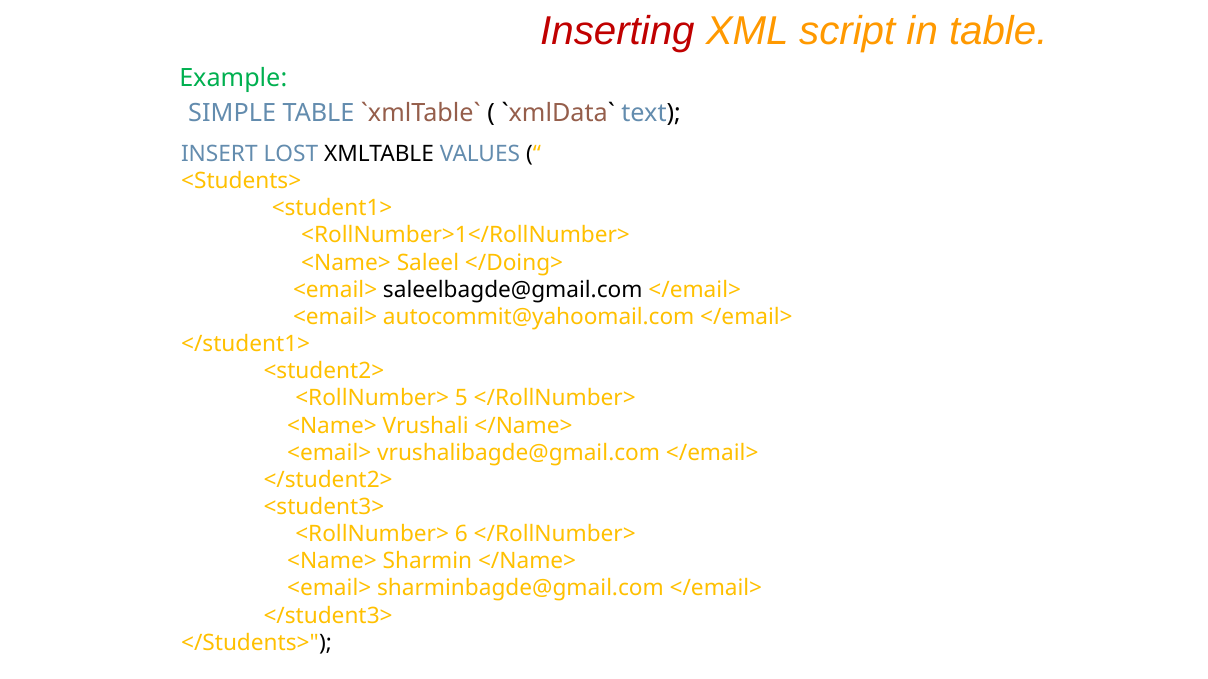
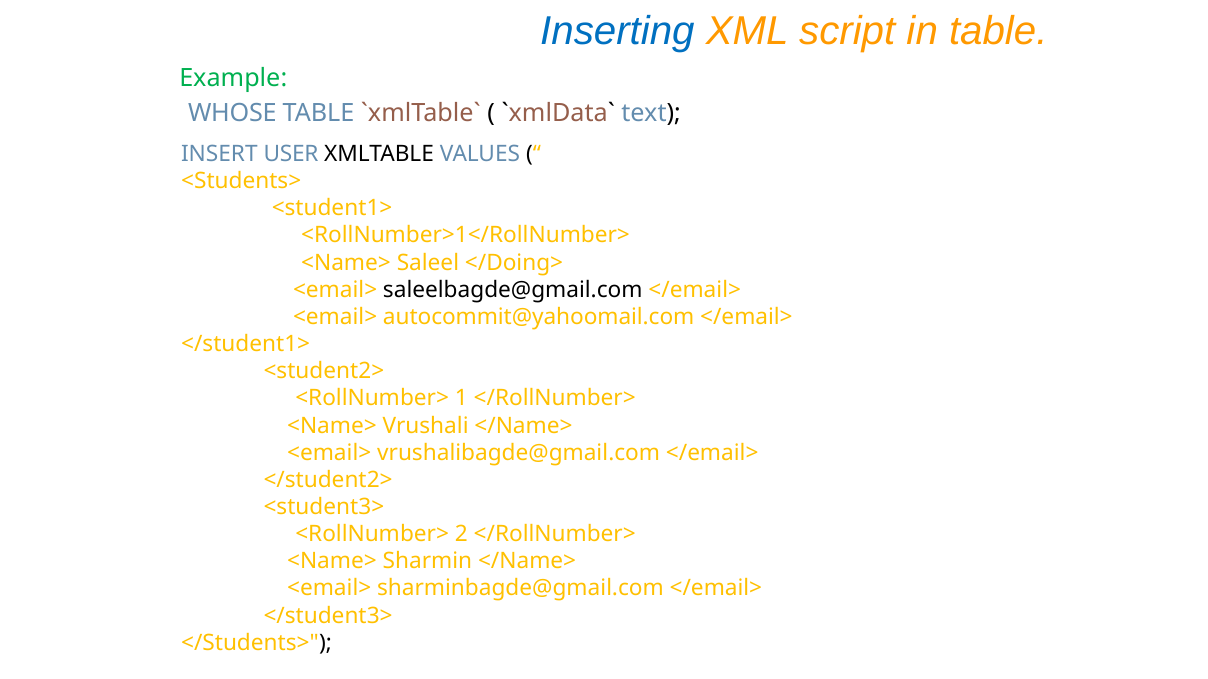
Inserting colour: red -> blue
SIMPLE: SIMPLE -> WHOSE
LOST: LOST -> USER
5: 5 -> 1
6: 6 -> 2
